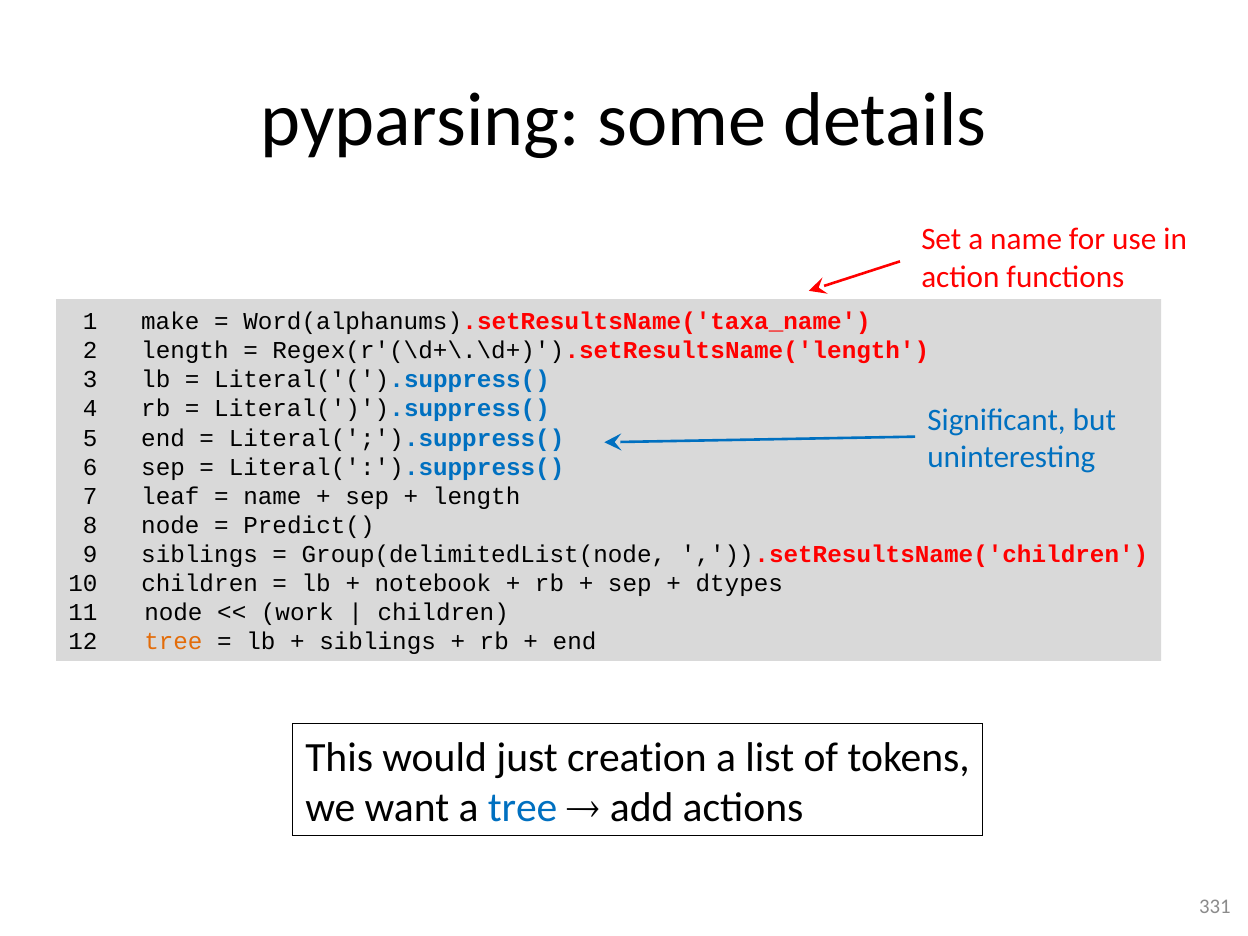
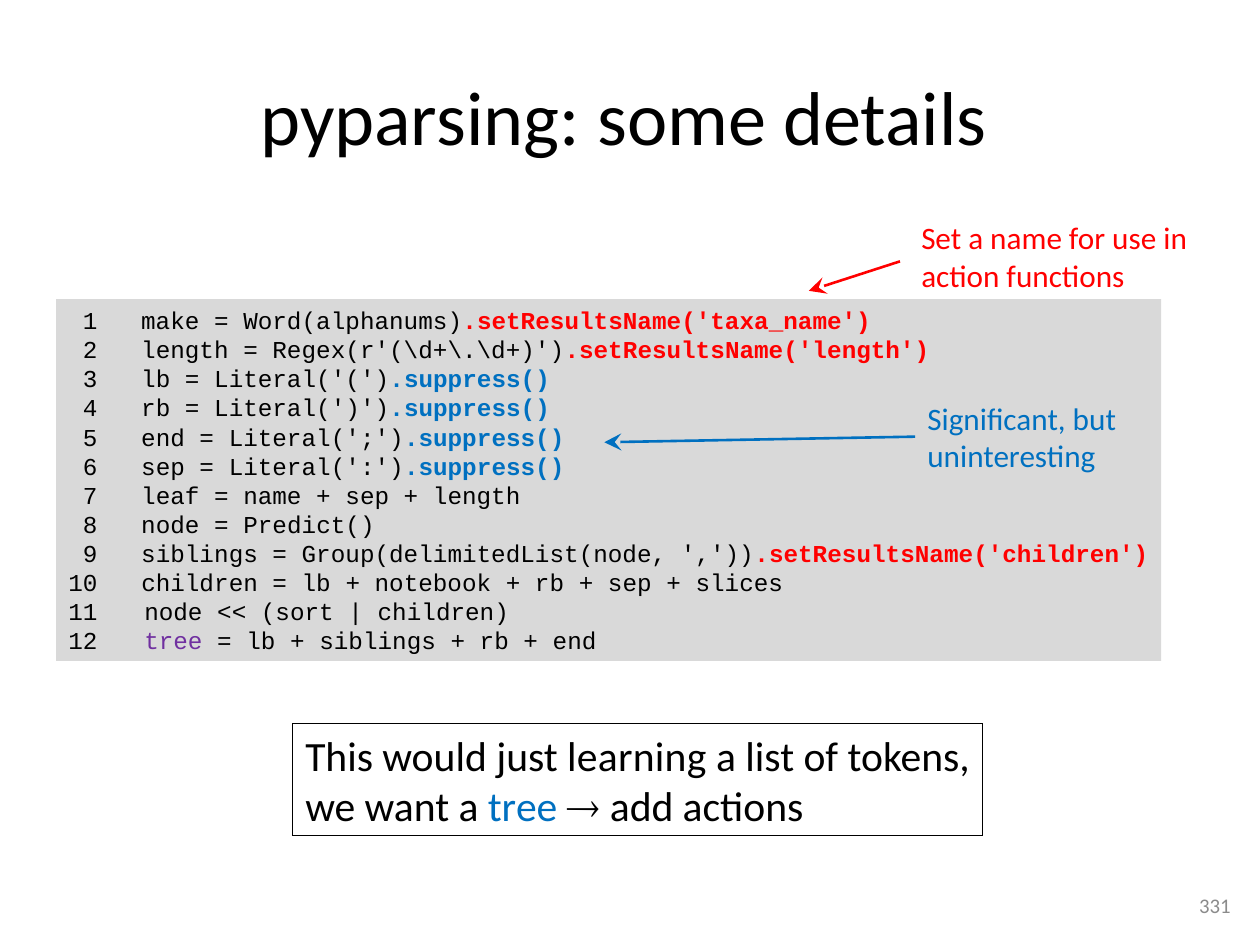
dtypes: dtypes -> slices
work: work -> sort
tree at (173, 642) colour: orange -> purple
creation: creation -> learning
